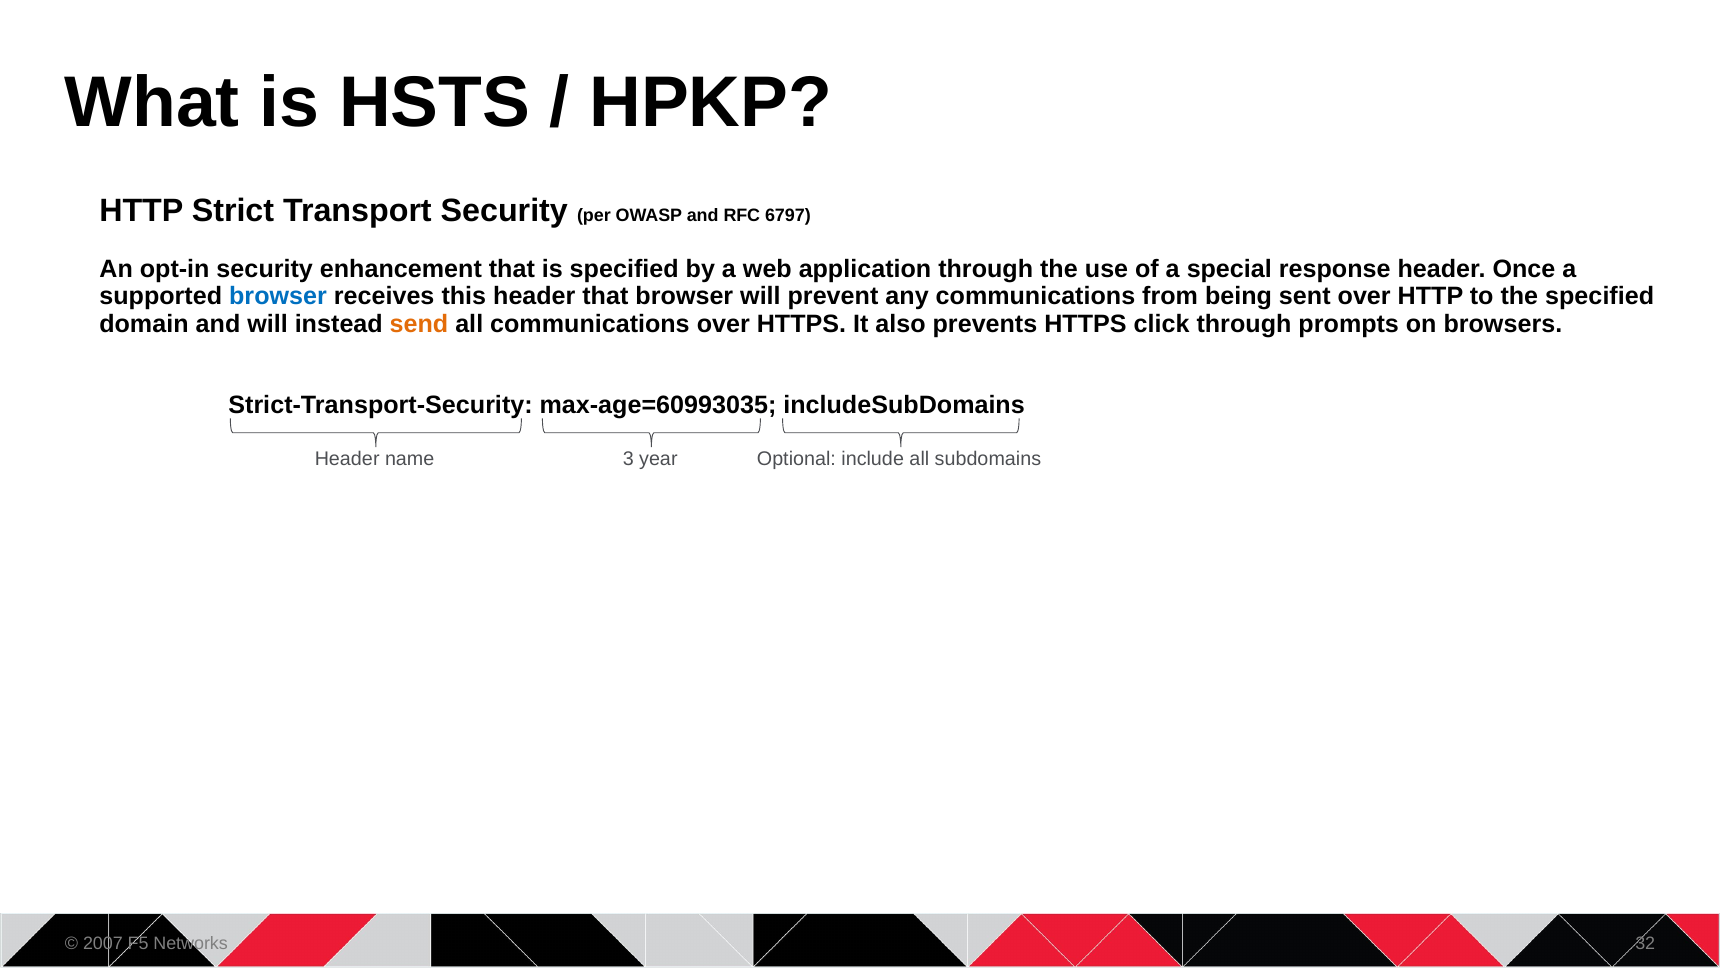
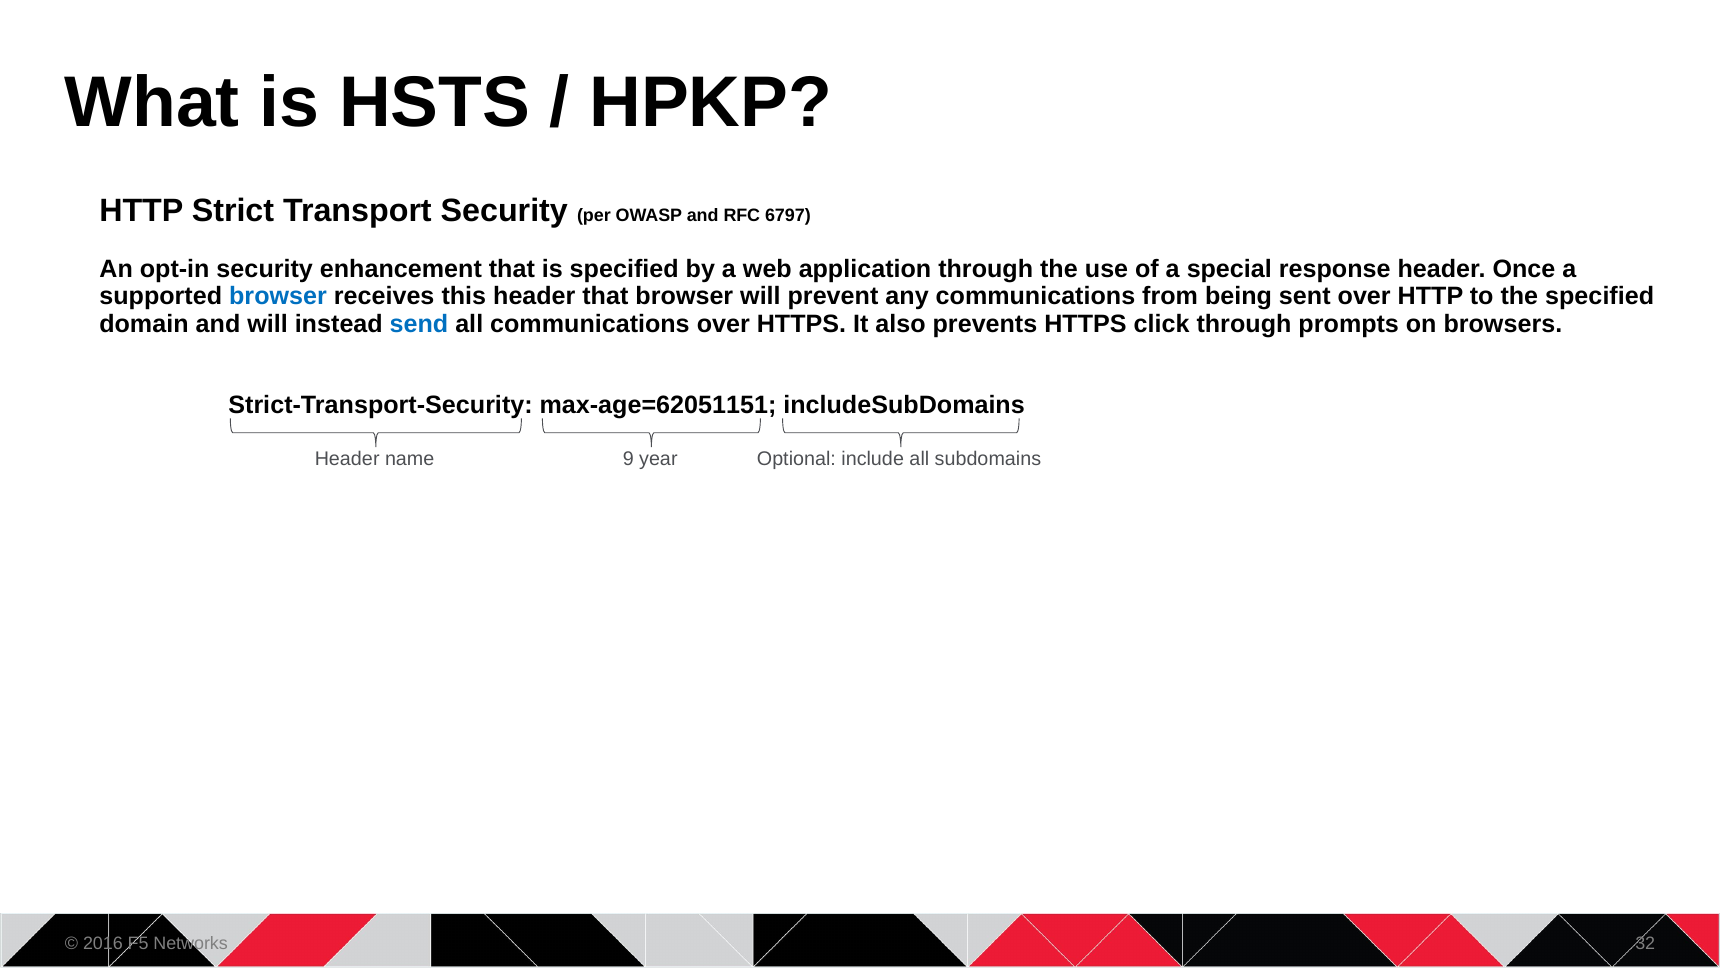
send colour: orange -> blue
max-age=60993035: max-age=60993035 -> max-age=62051151
3: 3 -> 9
2007: 2007 -> 2016
